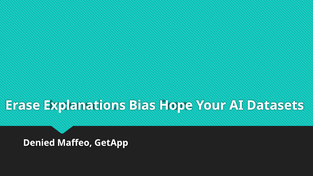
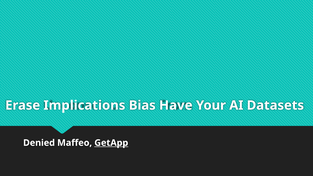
Explanations: Explanations -> Implications
Hope: Hope -> Have
GetApp underline: none -> present
